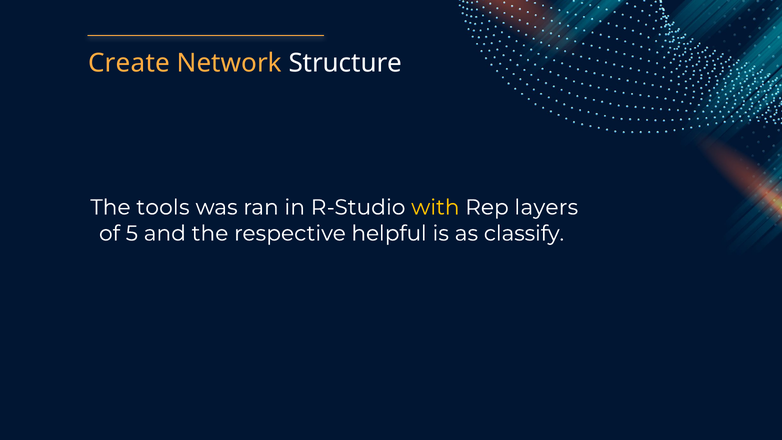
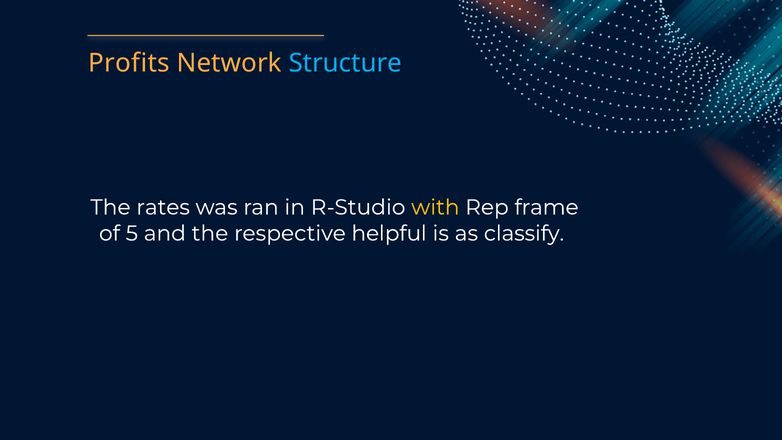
Create: Create -> Profits
Structure colour: white -> light blue
tools: tools -> rates
layers: layers -> frame
